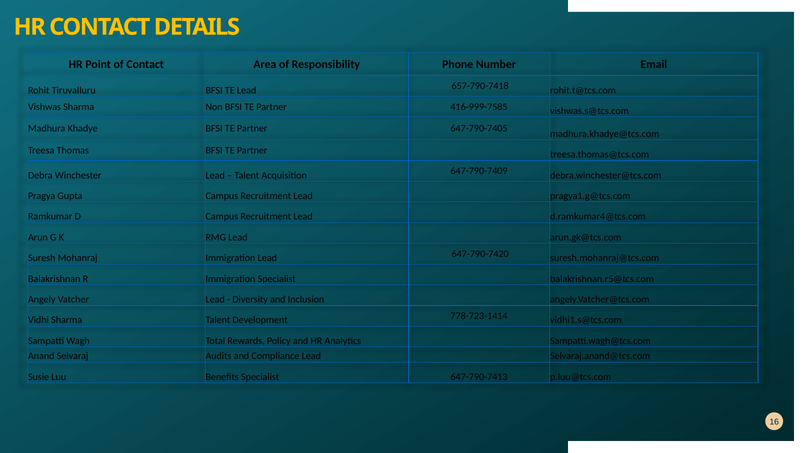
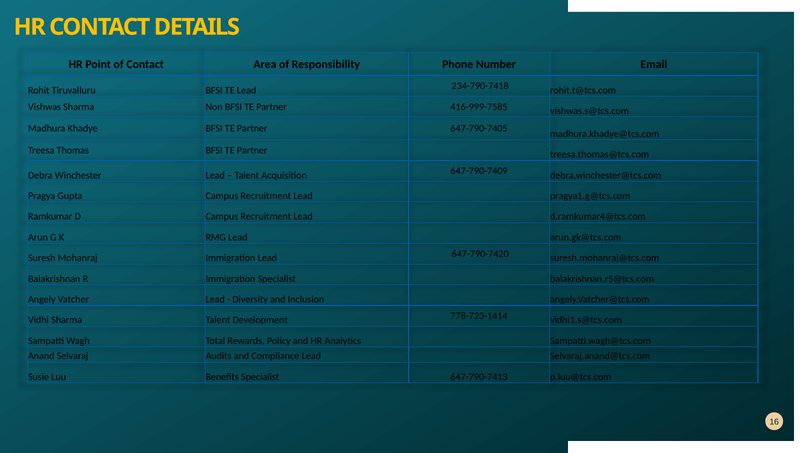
657-790-7418: 657-790-7418 -> 234-790-7418
